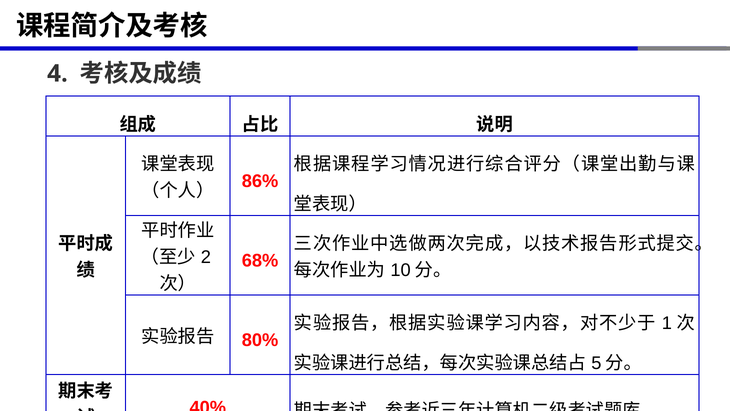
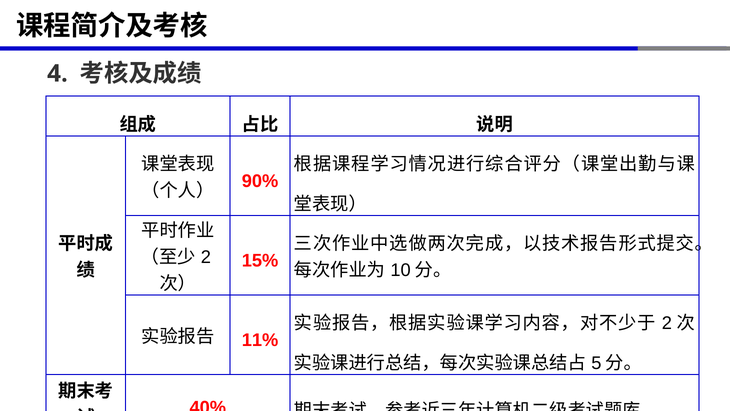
86%: 86% -> 90%
68%: 68% -> 15%
1 at (667, 323): 1 -> 2
80%: 80% -> 11%
